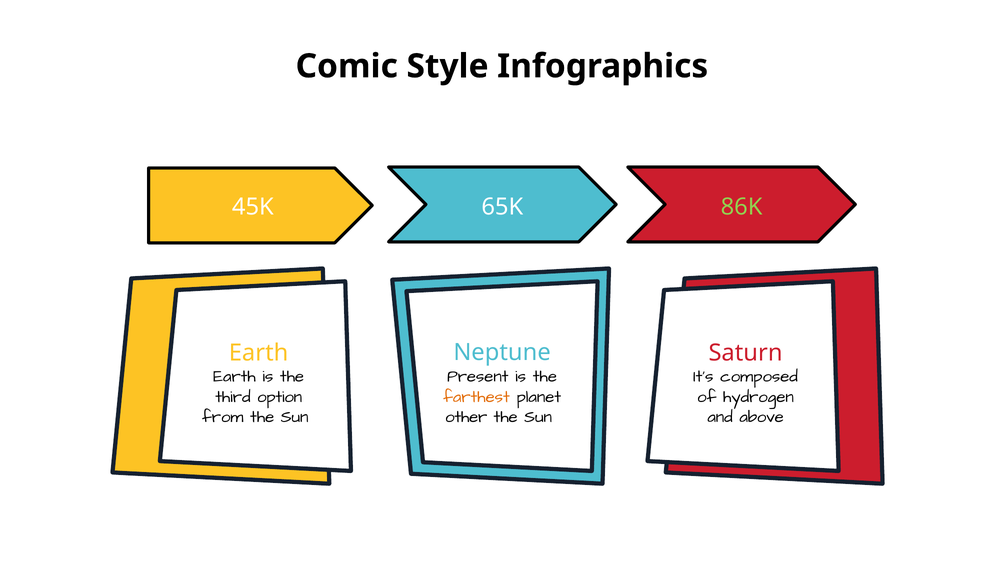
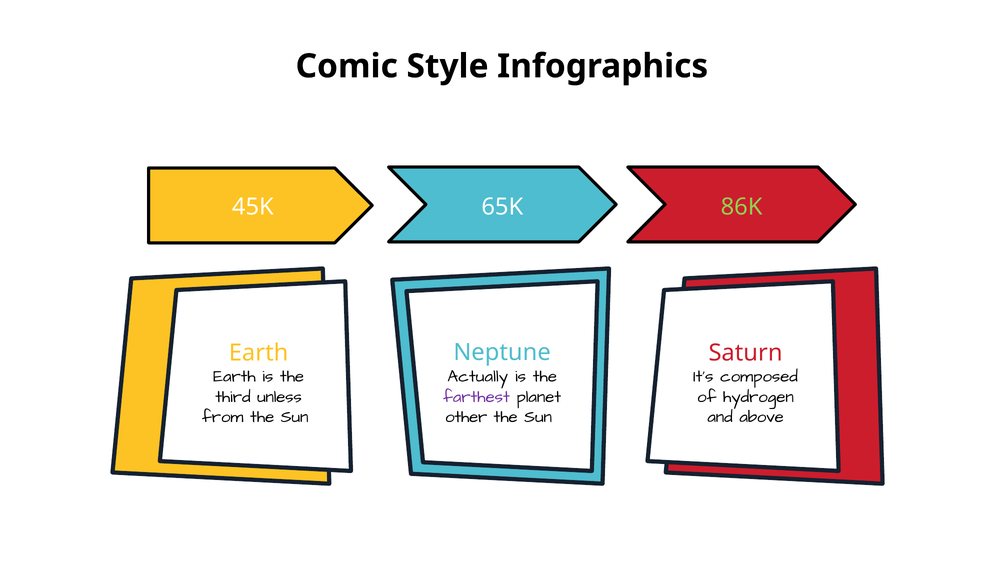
Present: Present -> Actually
option: option -> unless
farthest colour: orange -> purple
